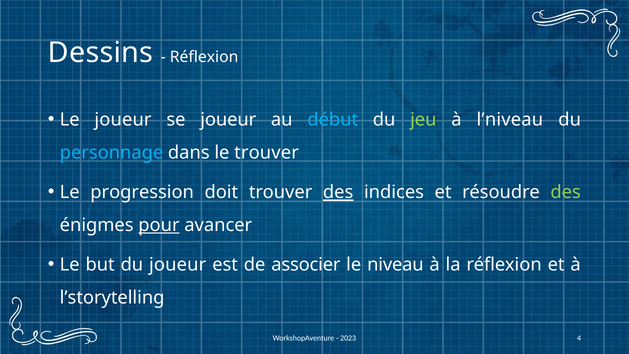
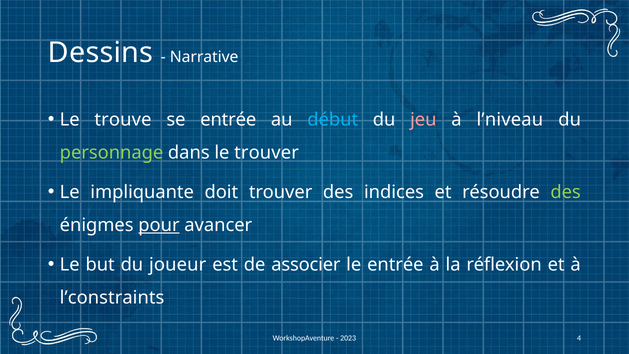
Réflexion at (204, 57): Réflexion -> Narrative
Le joueur: joueur -> trouve
se joueur: joueur -> entrée
jeu colour: light green -> pink
personnage colour: light blue -> light green
progression: progression -> impliquante
des at (338, 192) underline: present -> none
le niveau: niveau -> entrée
l’storytelling: l’storytelling -> l’constraints
